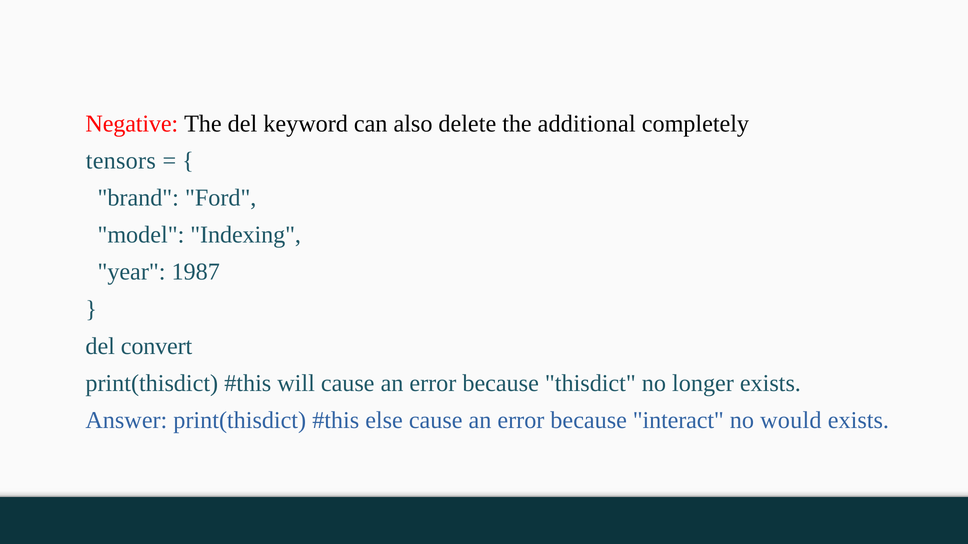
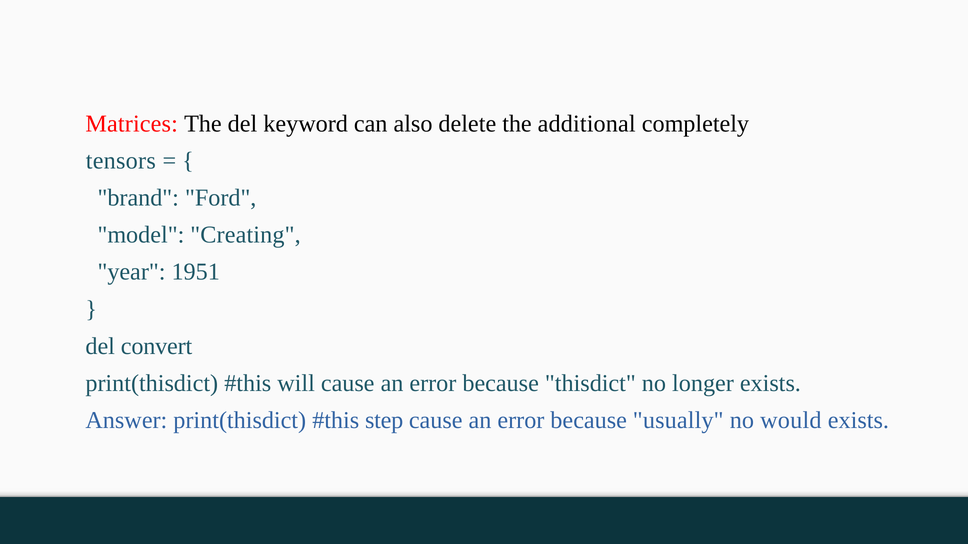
Negative: Negative -> Matrices
Indexing: Indexing -> Creating
1987: 1987 -> 1951
else: else -> step
interact: interact -> usually
